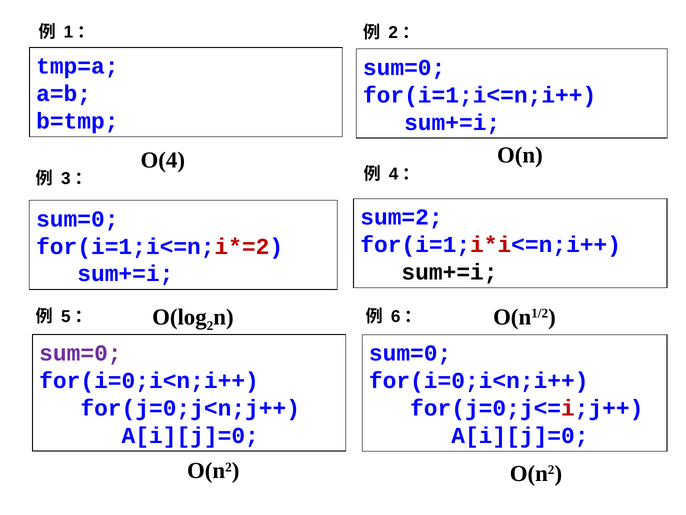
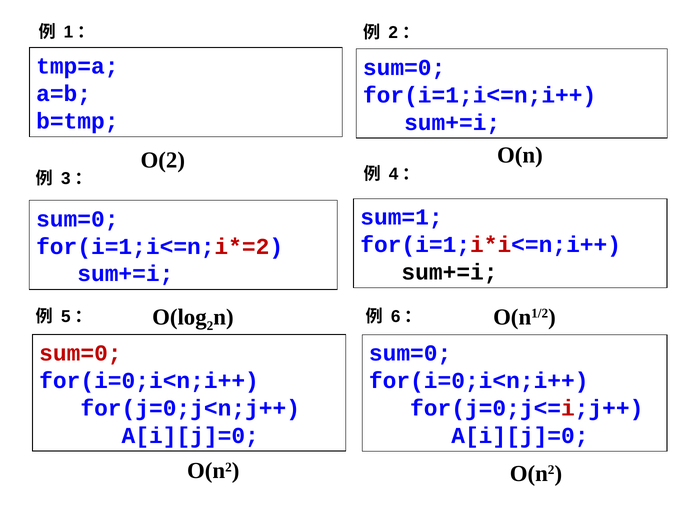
O(4: O(4 -> O(2
sum=2: sum=2 -> sum=1
sum=0 at (80, 353) colour: purple -> red
